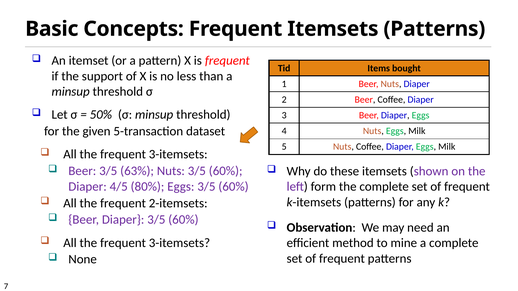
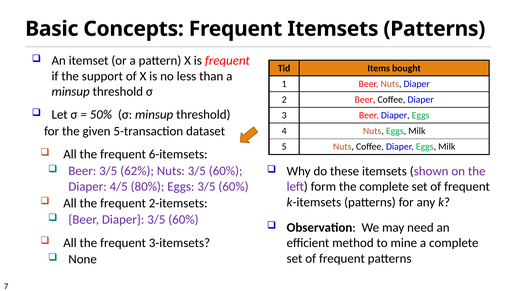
3-itemsets at (178, 155): 3-itemsets -> 6-itemsets
63%: 63% -> 62%
